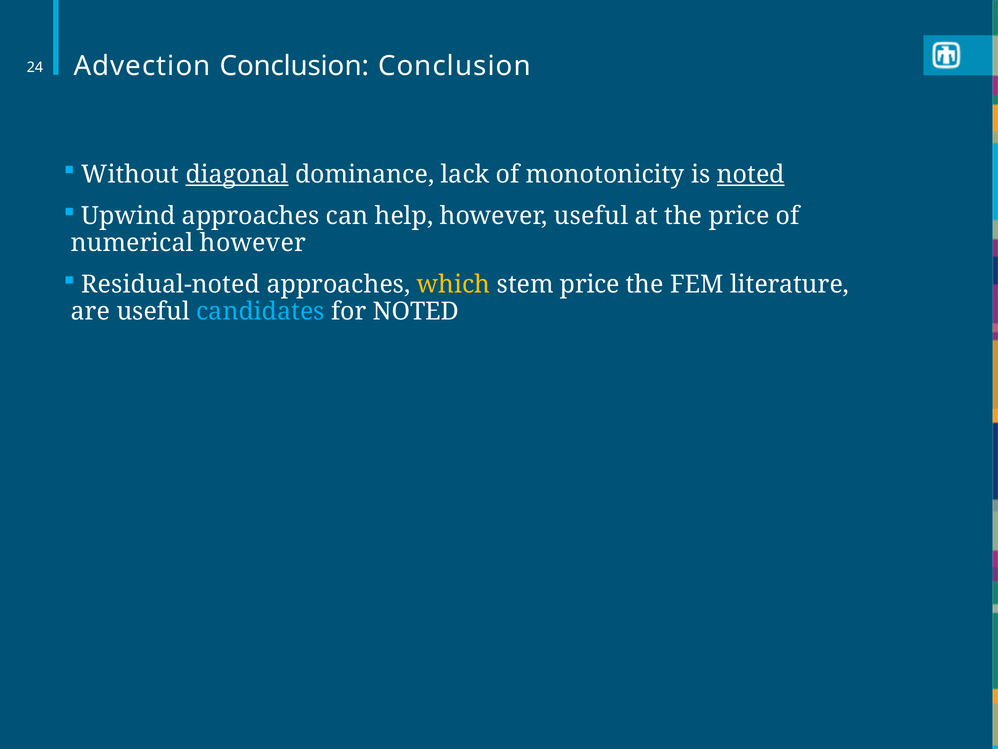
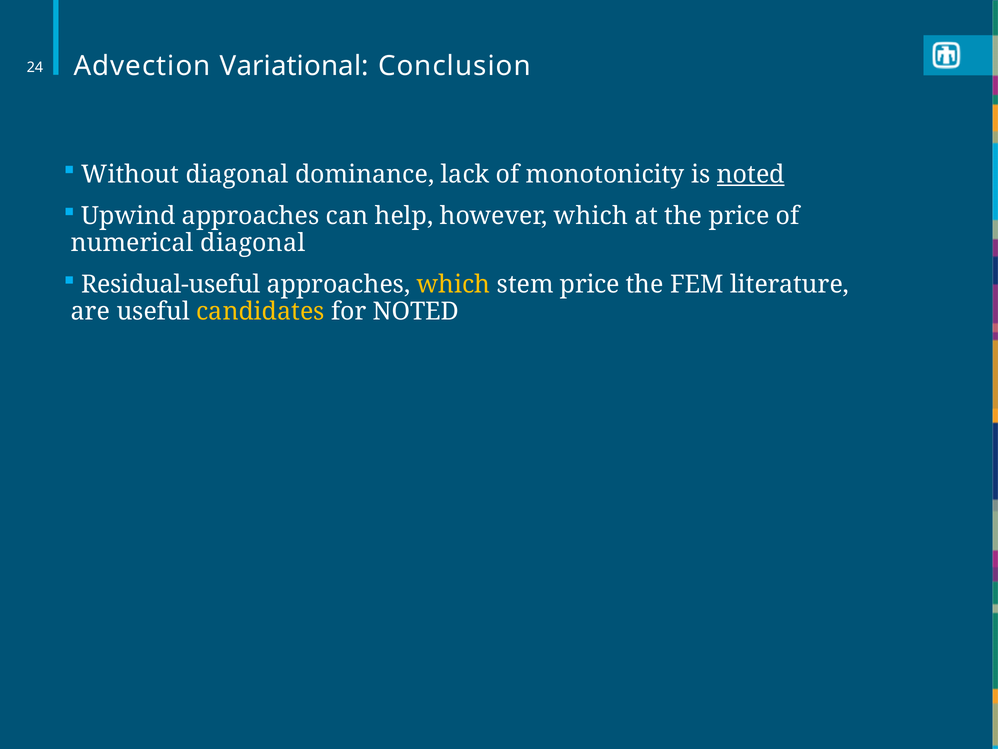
Advection Conclusion: Conclusion -> Variational
diagonal at (237, 174) underline: present -> none
however useful: useful -> which
numerical however: however -> diagonal
Residual-noted: Residual-noted -> Residual-useful
candidates colour: light blue -> yellow
